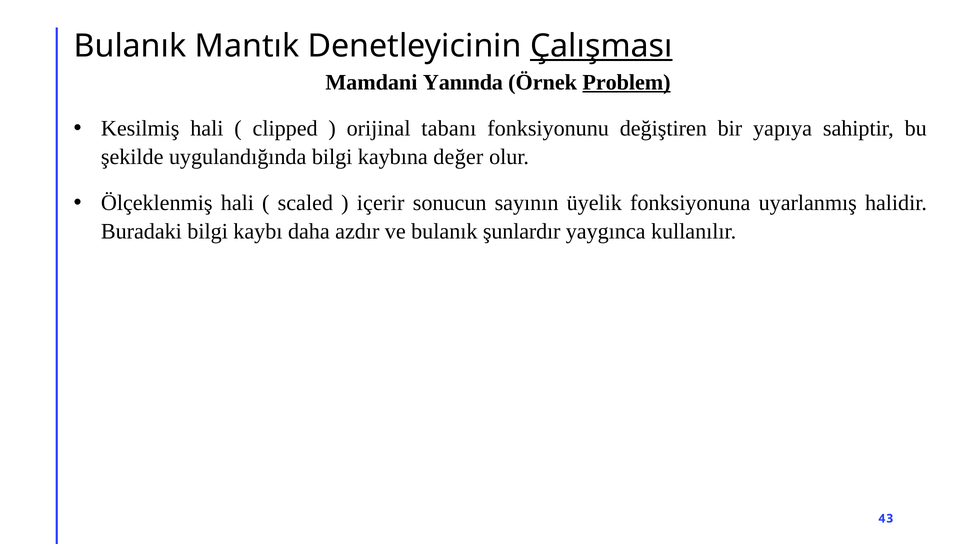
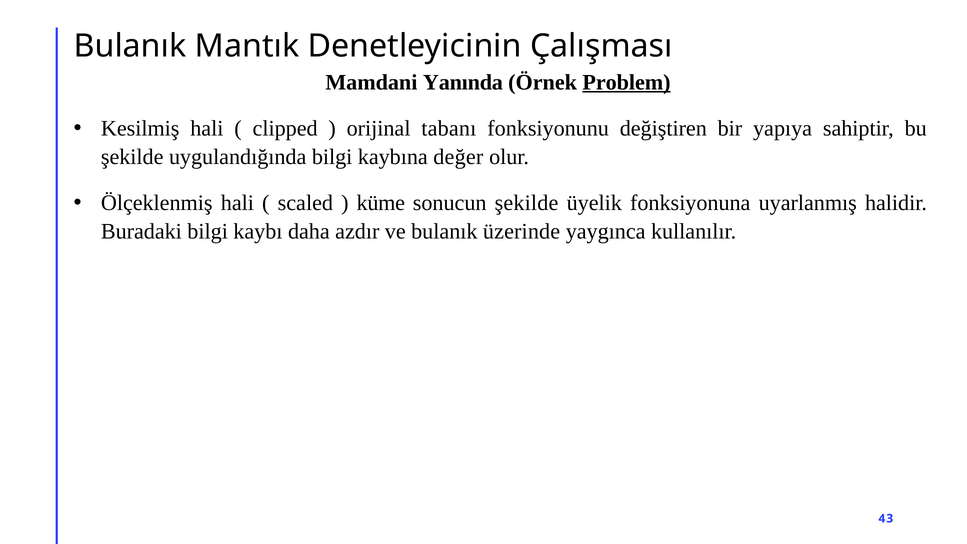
Çalışması underline: present -> none
içerir: içerir -> küme
sonucun sayının: sayının -> şekilde
şunlardır: şunlardır -> üzerinde
